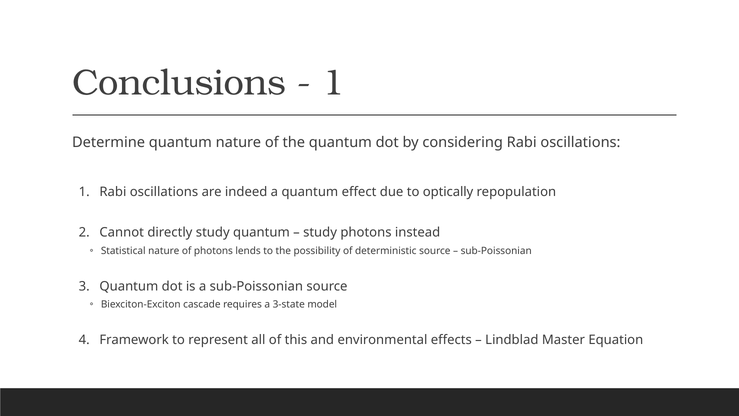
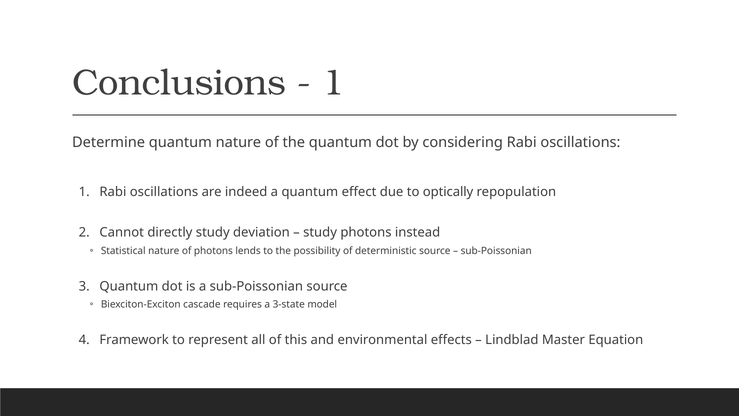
study quantum: quantum -> deviation
